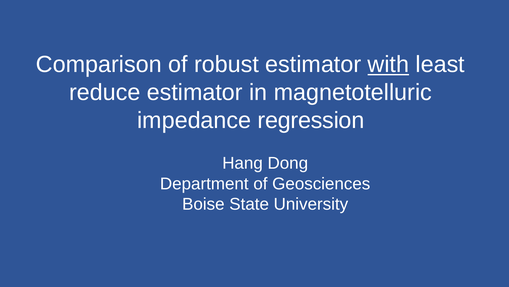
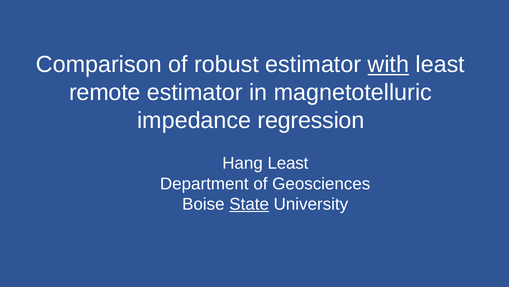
reduce: reduce -> remote
Hang Dong: Dong -> Least
State underline: none -> present
